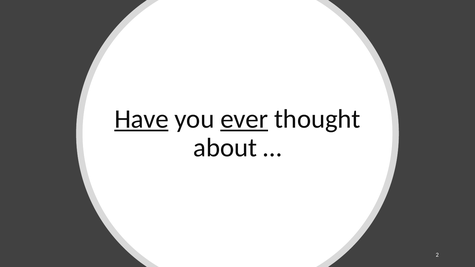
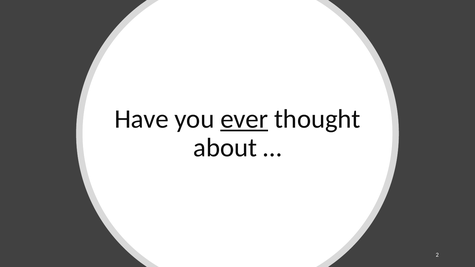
Have underline: present -> none
